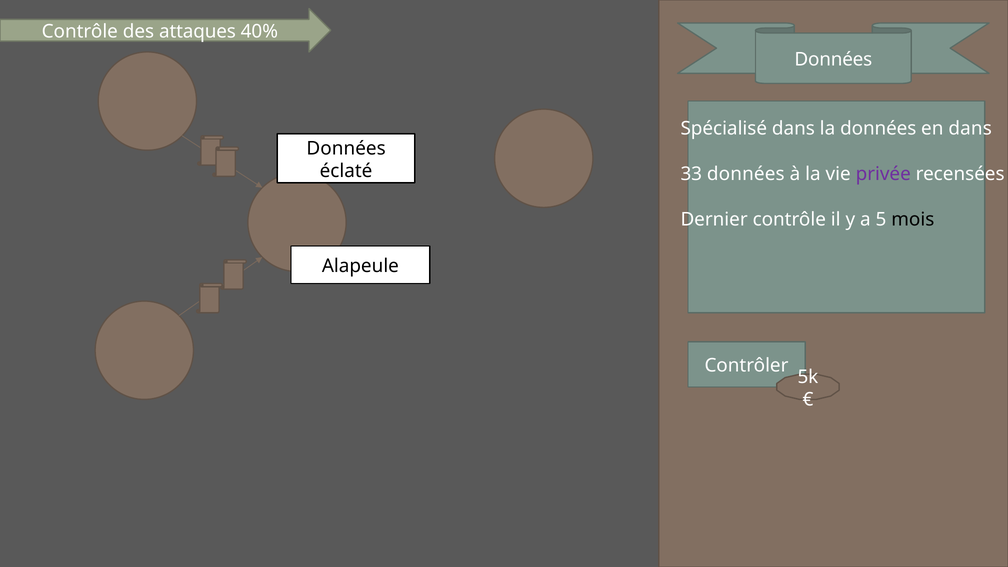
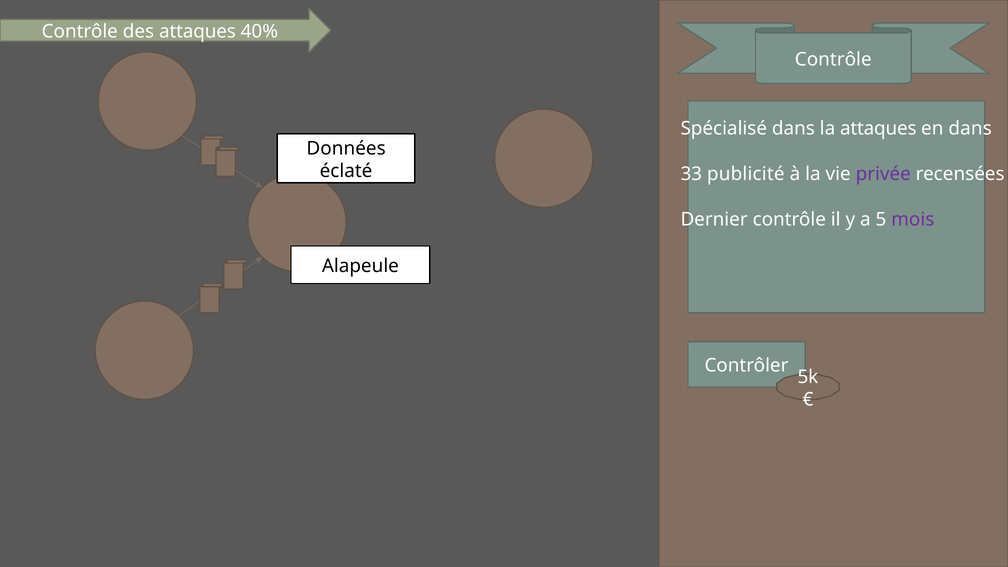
Données at (833, 60): Données -> Contrôle
la données: données -> attaques
33 données: données -> publicité
mois colour: black -> purple
